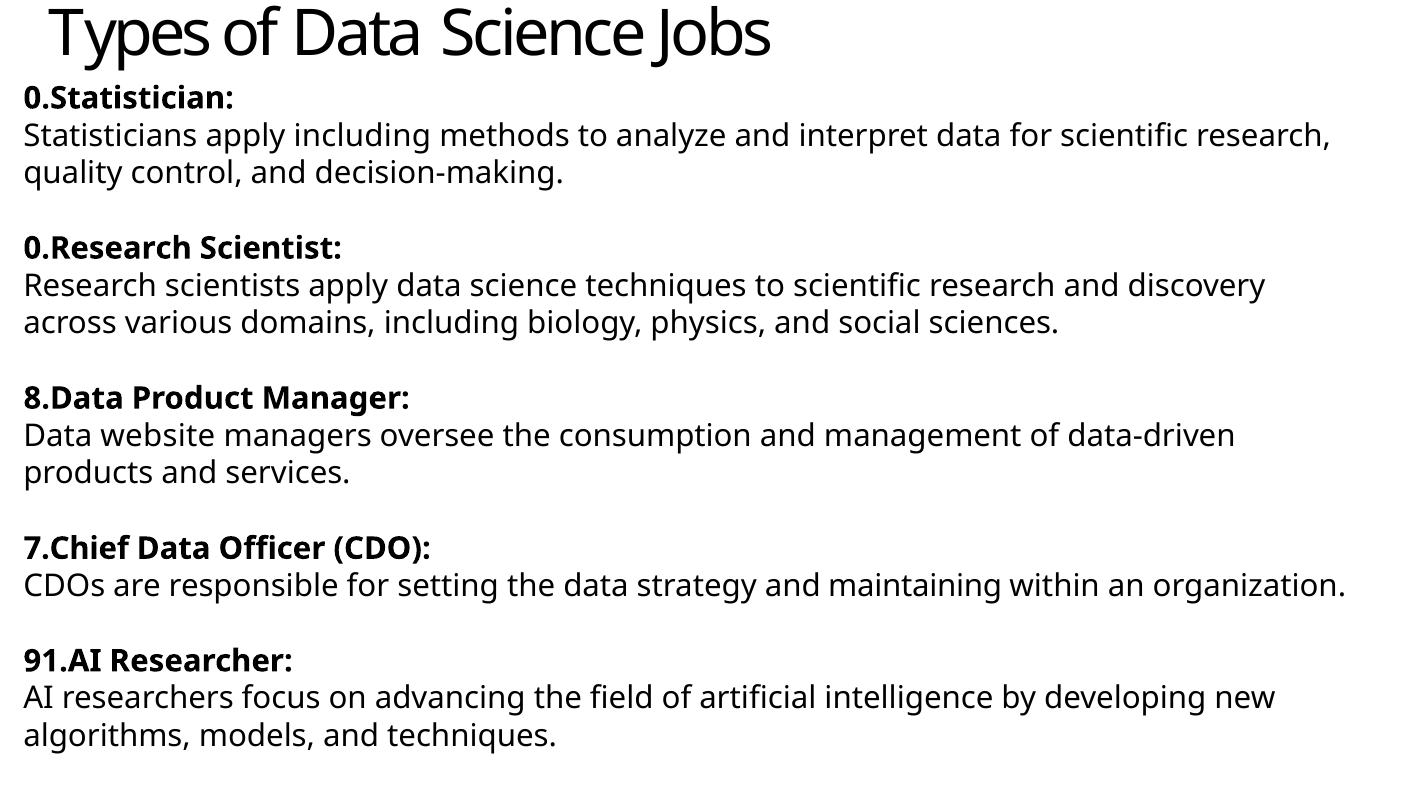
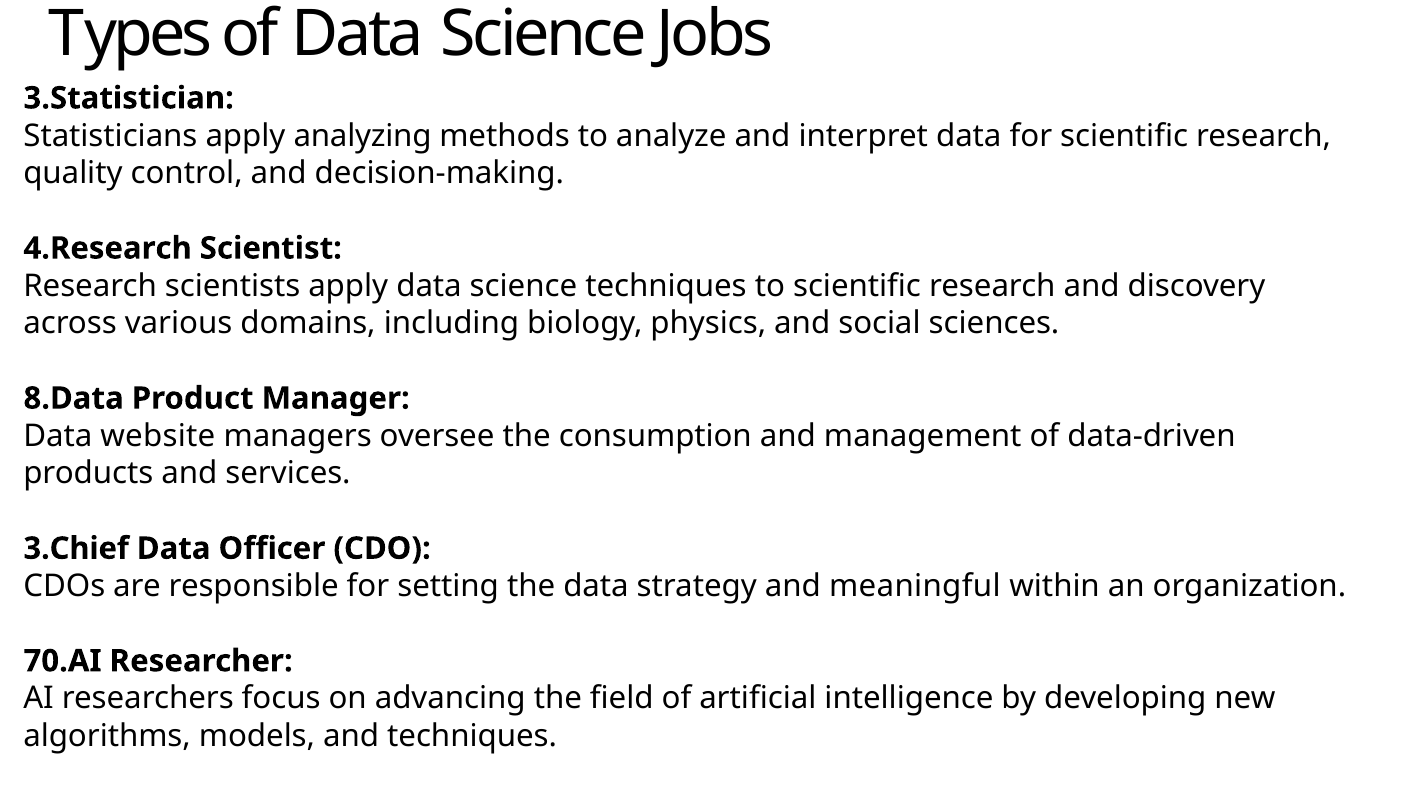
0.Statistician: 0.Statistician -> 3.Statistician
apply including: including -> analyzing
0.Research: 0.Research -> 4.Research
7.Chief: 7.Chief -> 3.Chief
maintaining: maintaining -> meaningful
91.AI: 91.AI -> 70.AI
